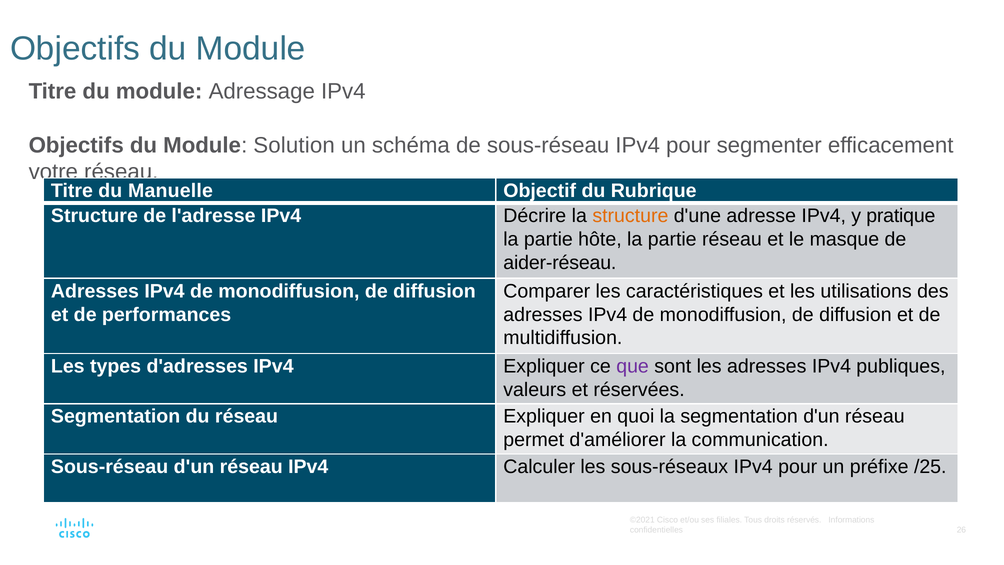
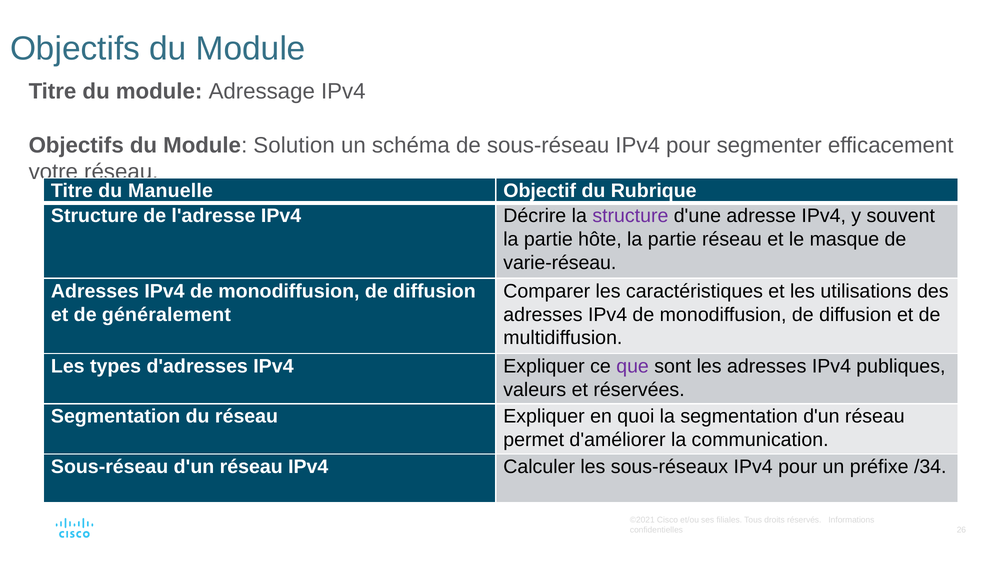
structure at (630, 216) colour: orange -> purple
pratique: pratique -> souvent
aider-réseau: aider-réseau -> varie-réseau
performances: performances -> généralement
/25: /25 -> /34
